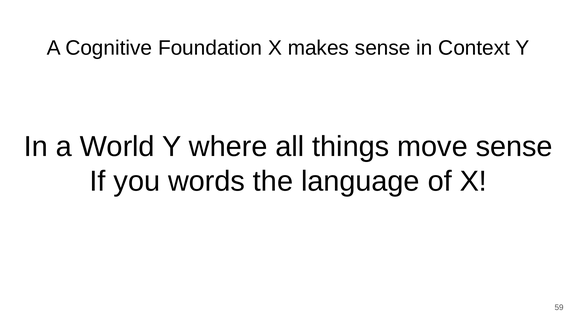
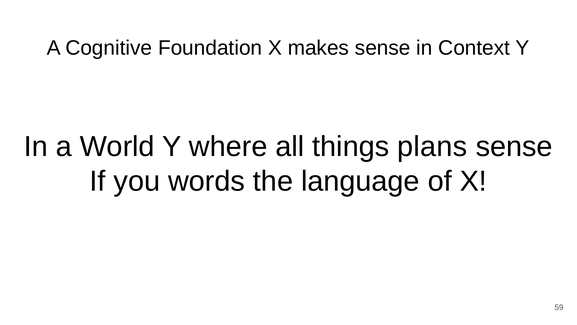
move: move -> plans
